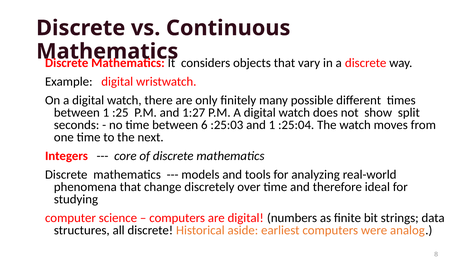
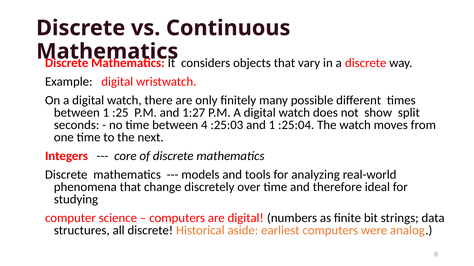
6: 6 -> 4
